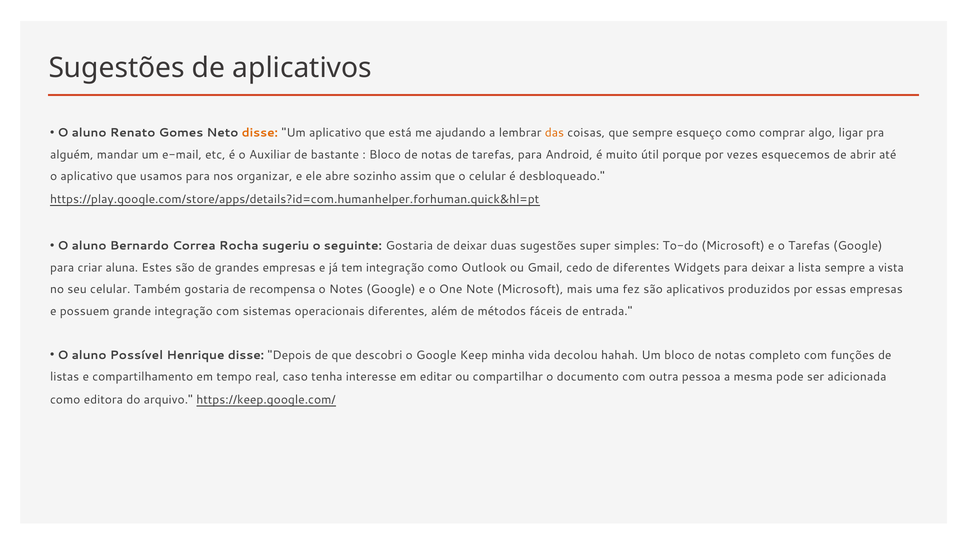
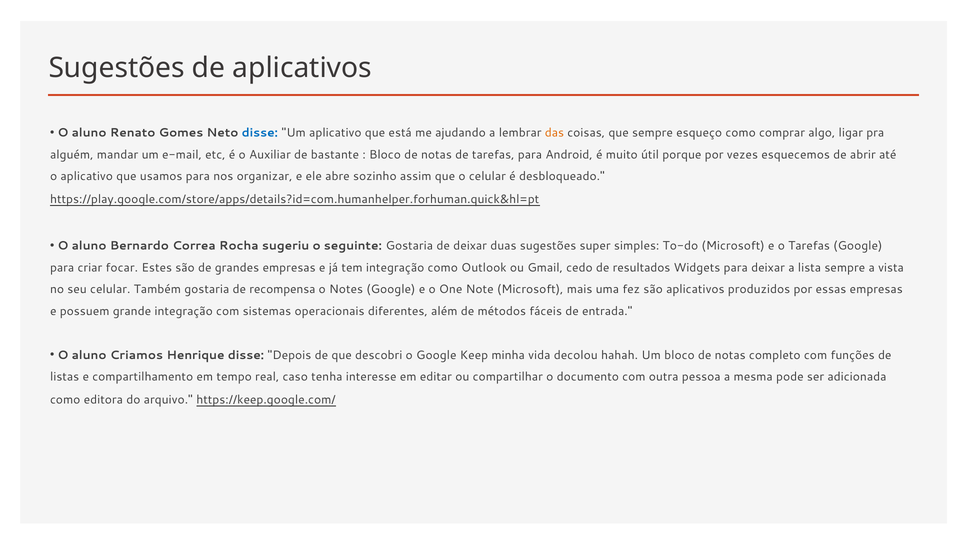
disse at (260, 133) colour: orange -> blue
aluna: aluna -> focar
de diferentes: diferentes -> resultados
Possível: Possível -> Criamos
